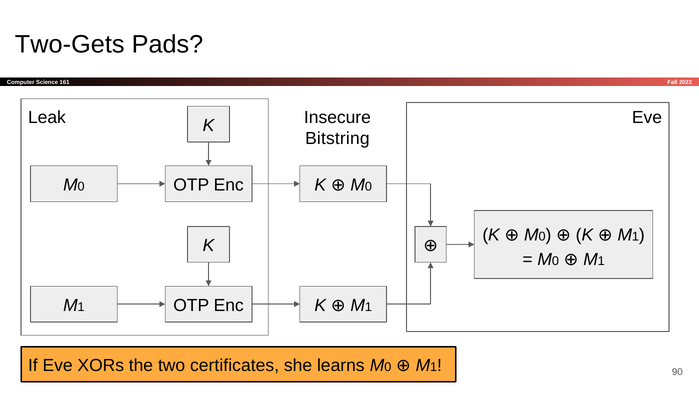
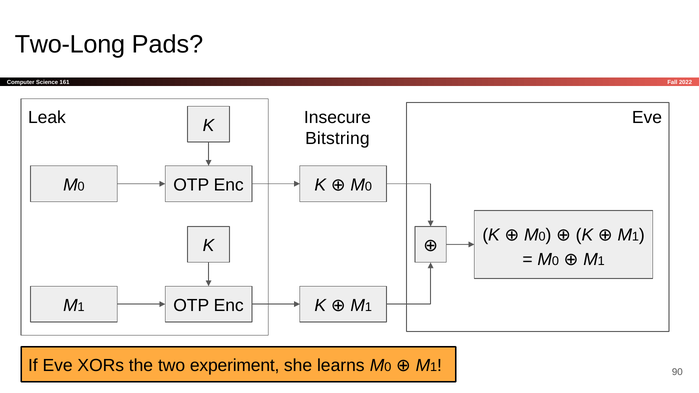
Two-Gets: Two-Gets -> Two-Long
certificates: certificates -> experiment
